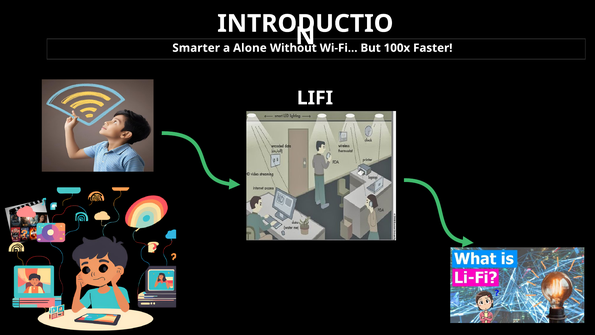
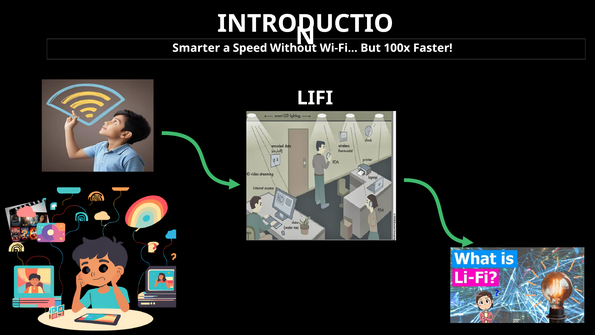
Alone: Alone -> Speed
